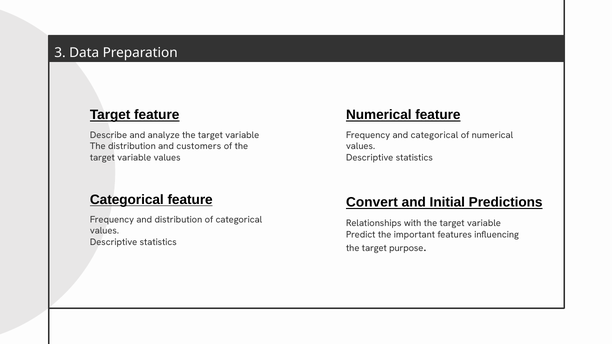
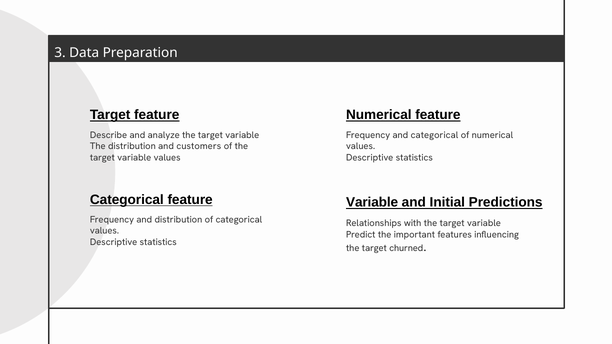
Convert at (372, 203): Convert -> Variable
purpose: purpose -> churned
